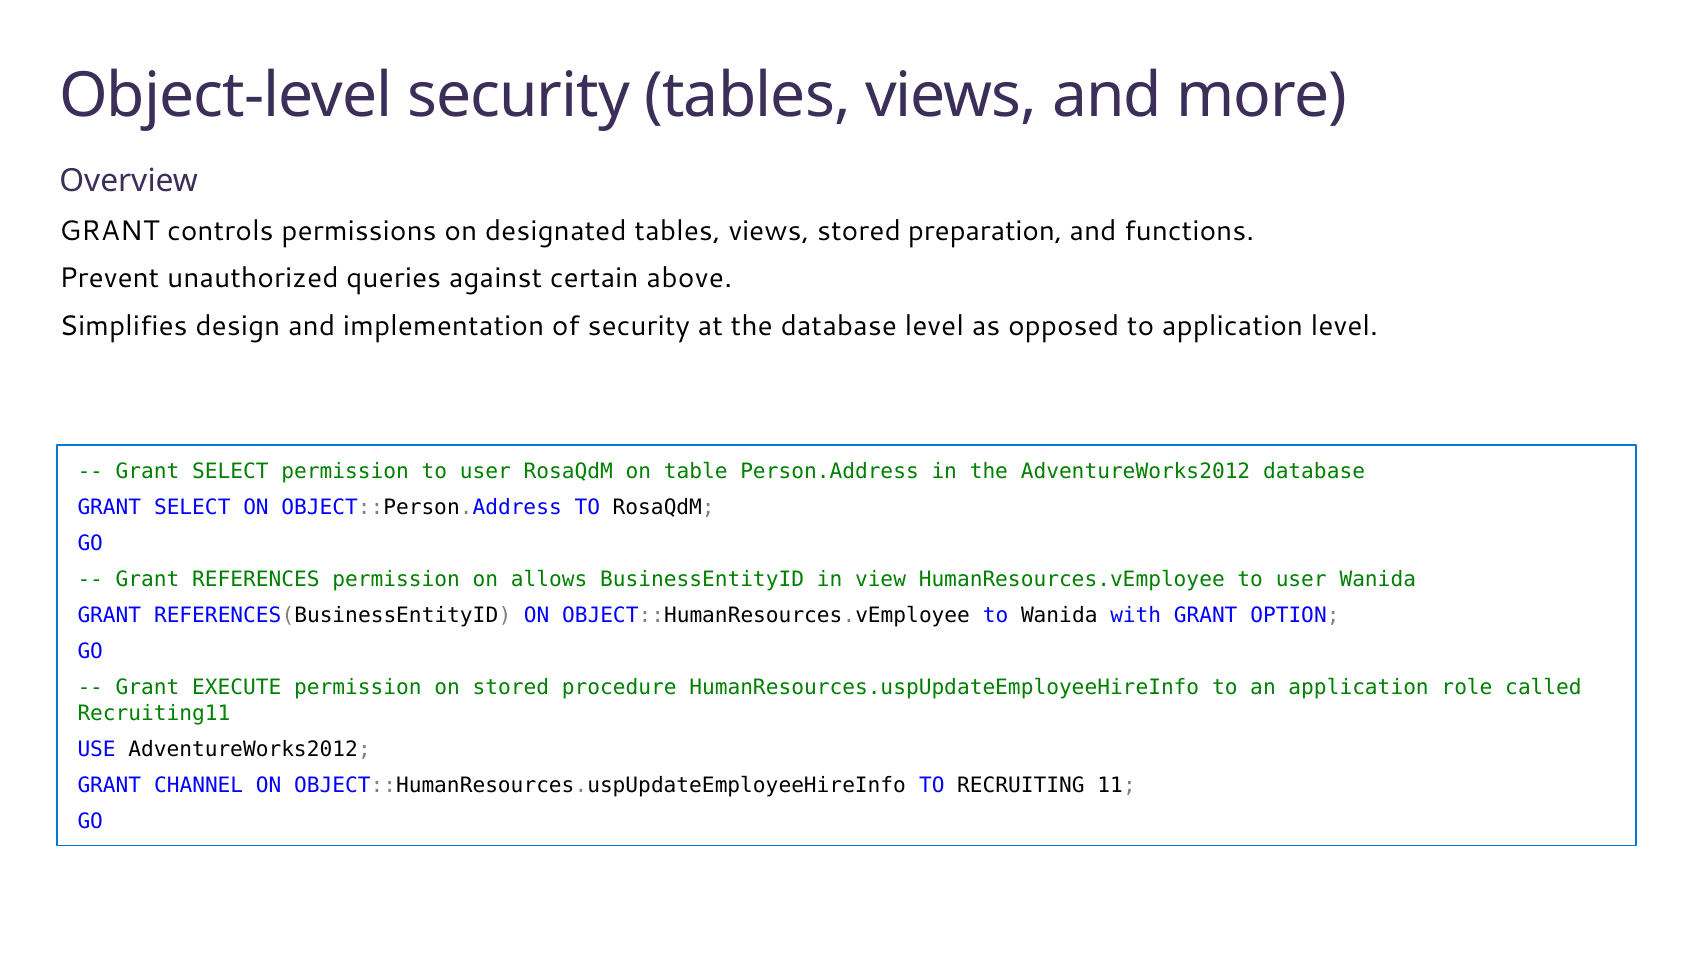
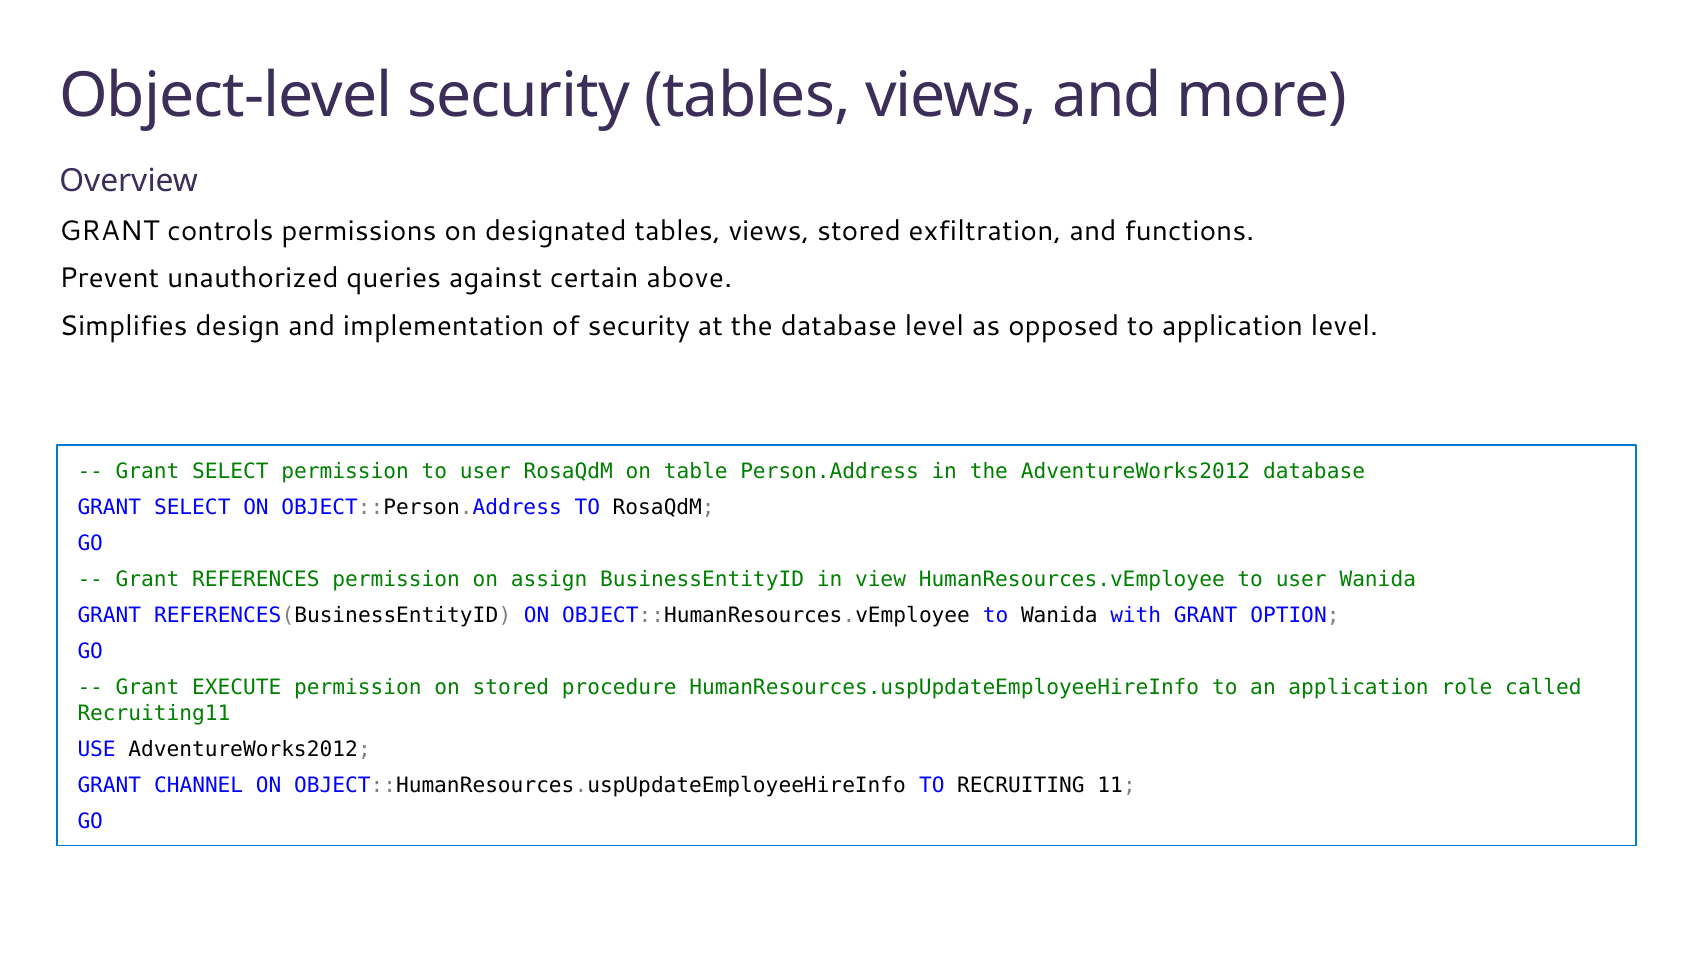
preparation: preparation -> exfiltration
allows: allows -> assign
